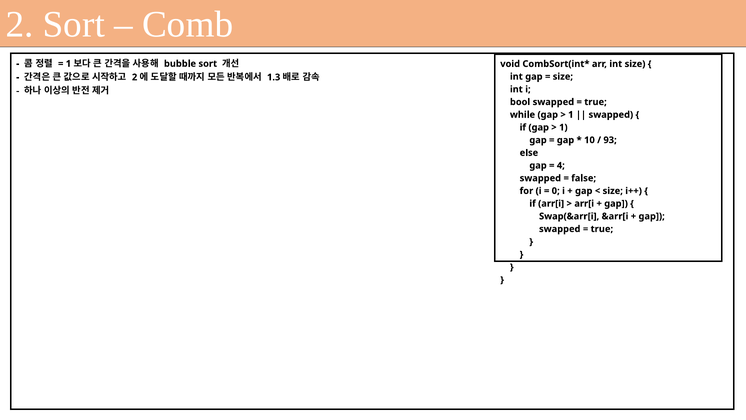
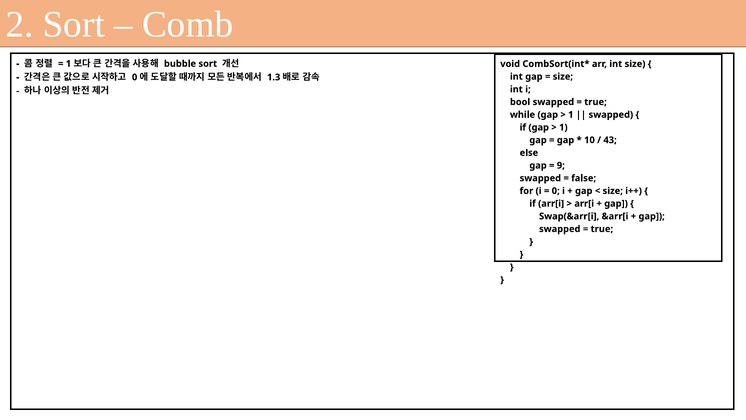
2 at (135, 77): 2 -> 0
93: 93 -> 43
4: 4 -> 9
